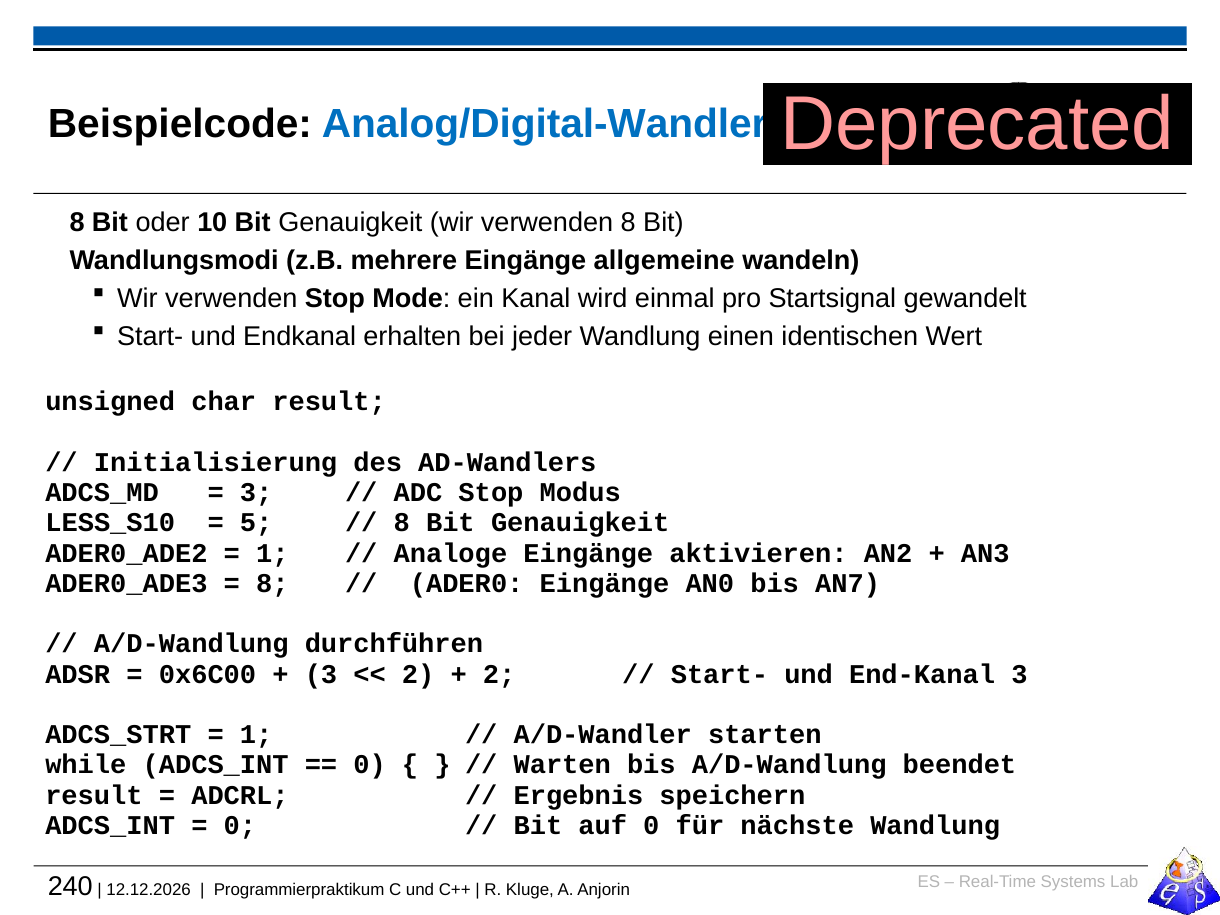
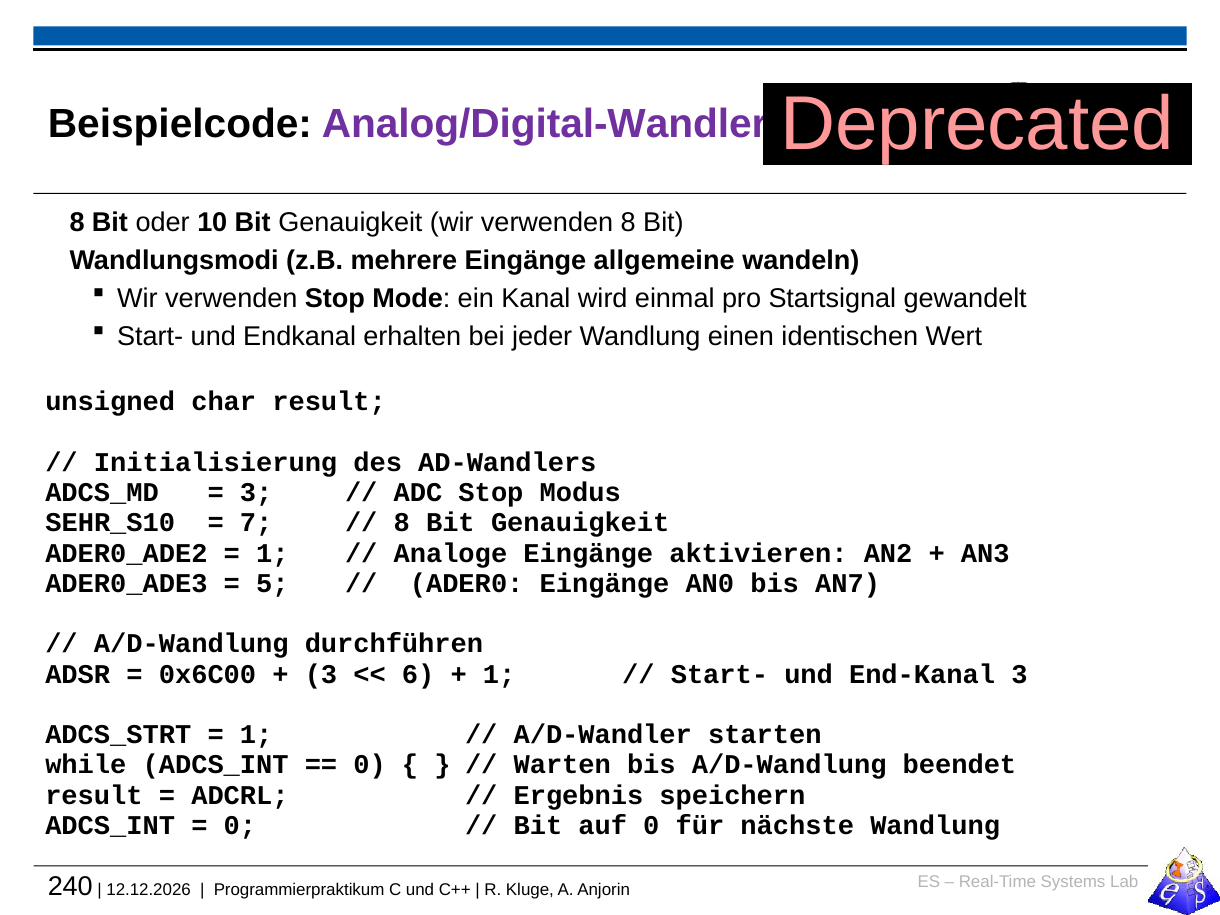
Analog/Digital-Wandler colour: blue -> purple
LESS_S10: LESS_S10 -> SEHR_S10
5: 5 -> 7
8 at (272, 583): 8 -> 5
2 at (418, 674): 2 -> 6
2 at (499, 674): 2 -> 1
